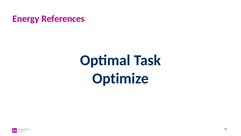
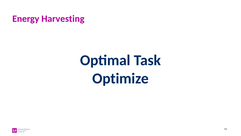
References: References -> Harvesting
